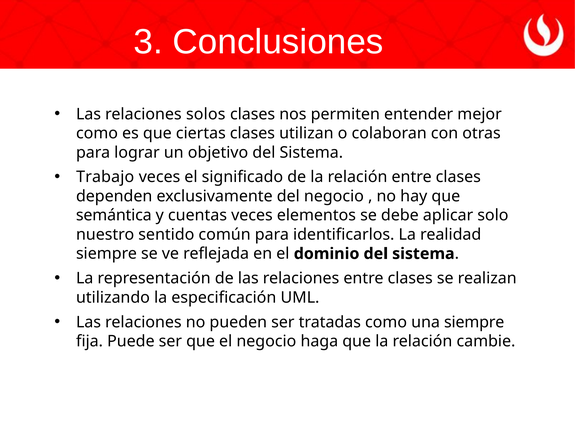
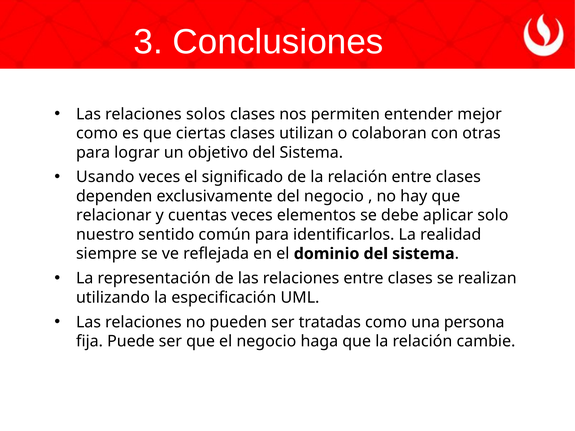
Trabajo: Trabajo -> Usando
semántica: semántica -> relacionar
una siempre: siempre -> persona
